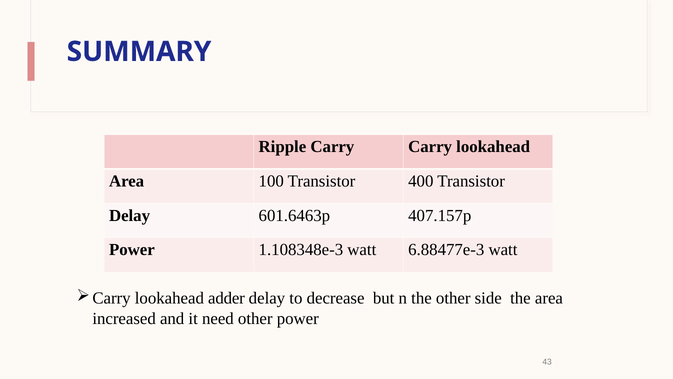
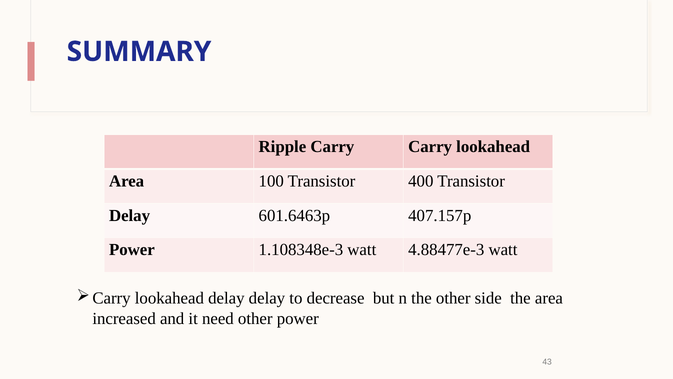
6.88477e-3: 6.88477e-3 -> 4.88477e-3
lookahead adder: adder -> delay
